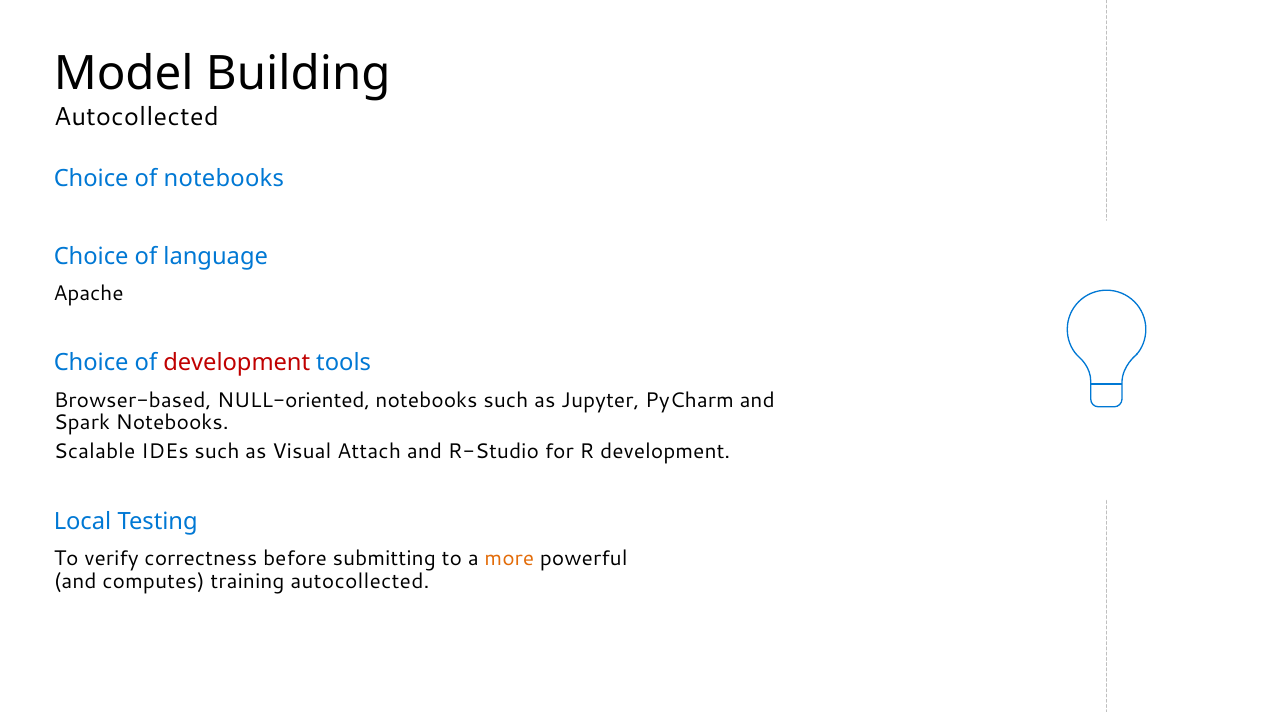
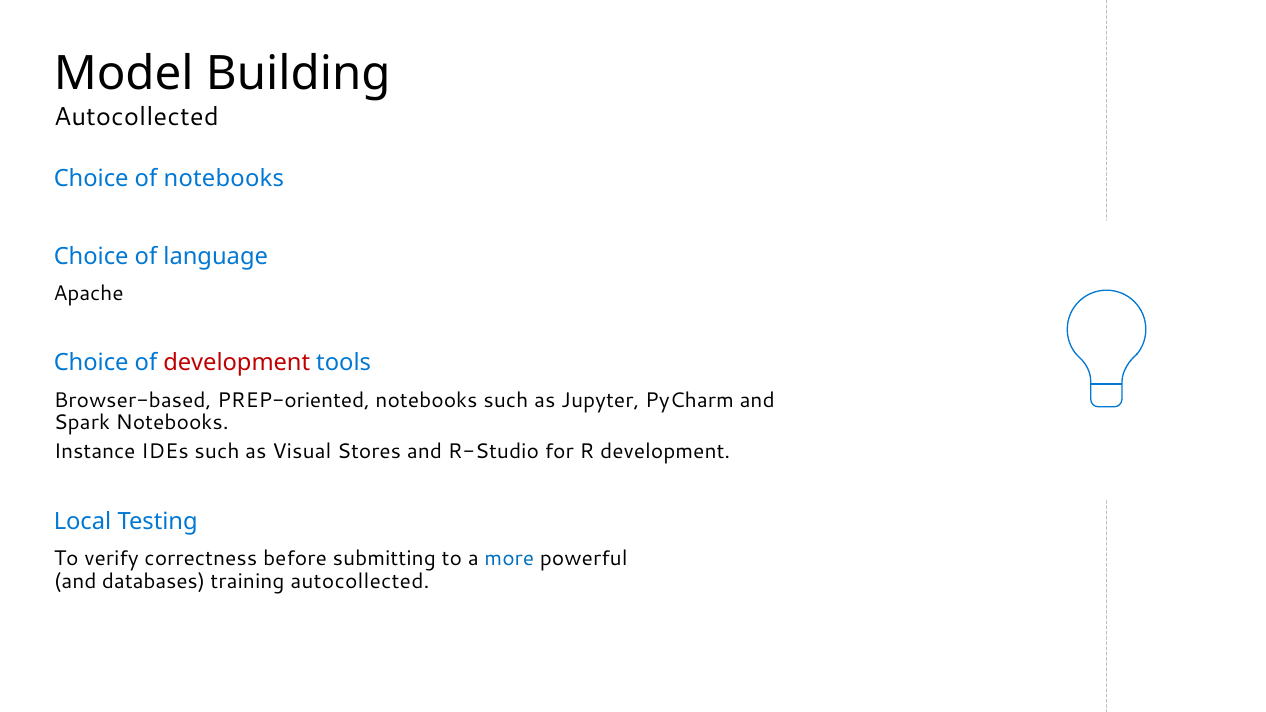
NULL-oriented: NULL-oriented -> PREP-oriented
Scalable: Scalable -> Instance
Attach: Attach -> Stores
more colour: orange -> blue
computes: computes -> databases
